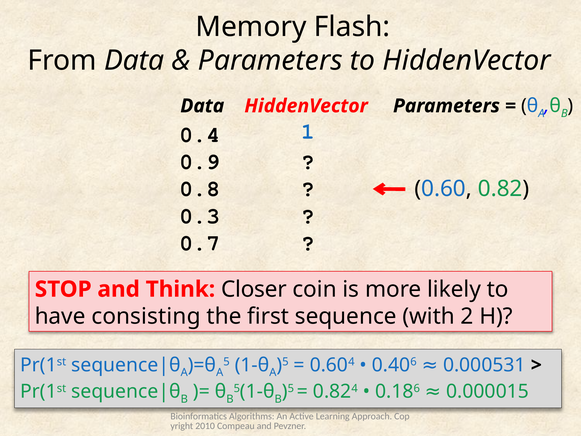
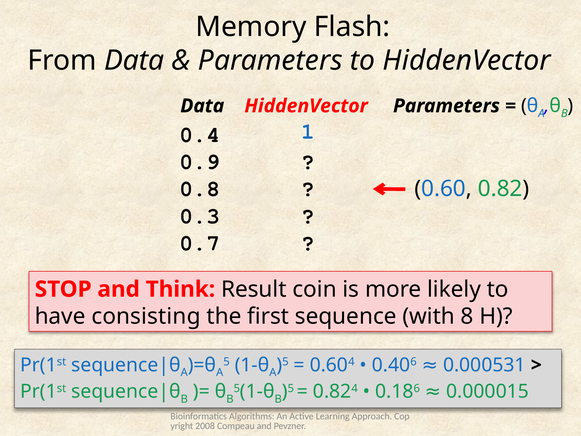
Closer: Closer -> Result
2: 2 -> 8
2010: 2010 -> 2008
